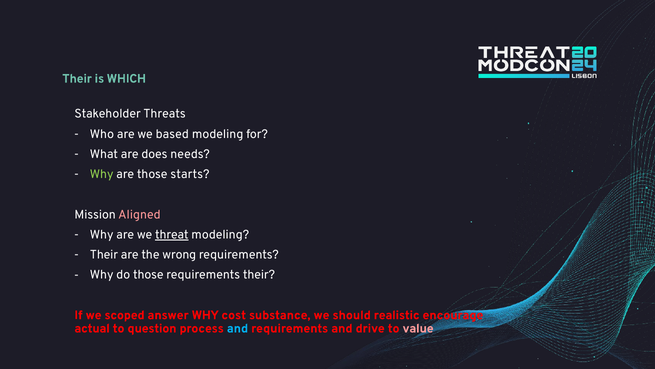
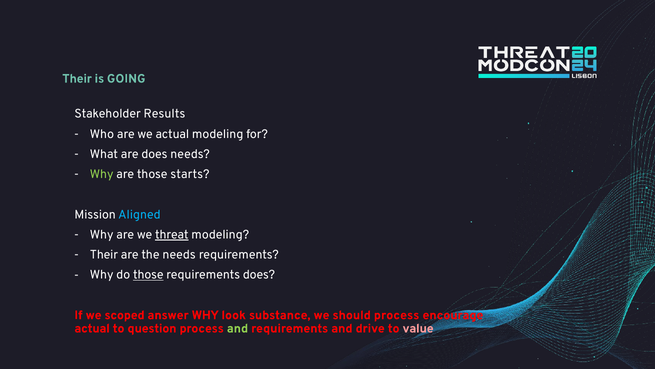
WHICH: WHICH -> GOING
Threats: Threats -> Results
we based: based -> actual
Aligned colour: pink -> light blue
the wrong: wrong -> needs
those at (148, 274) underline: none -> present
requirements their: their -> does
cost: cost -> look
should realistic: realistic -> process
and at (237, 328) colour: light blue -> light green
